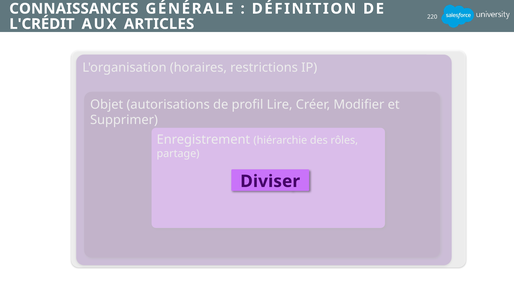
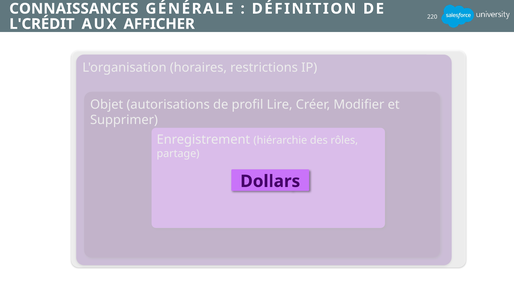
ARTICLES: ARTICLES -> AFFICHER
Diviser: Diviser -> Dollars
